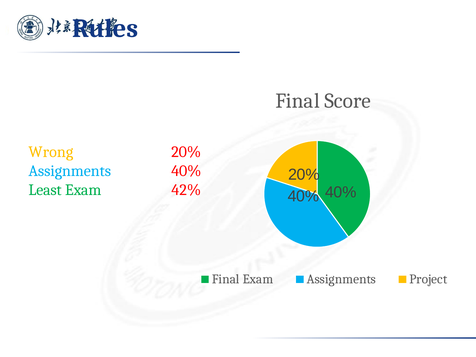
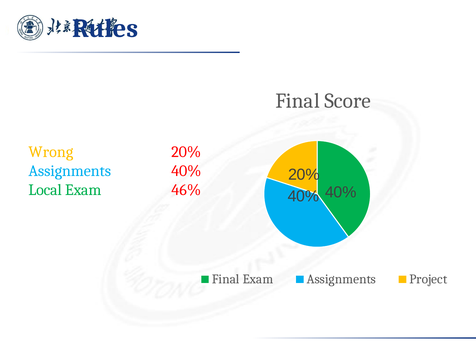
Least: Least -> Local
42%: 42% -> 46%
